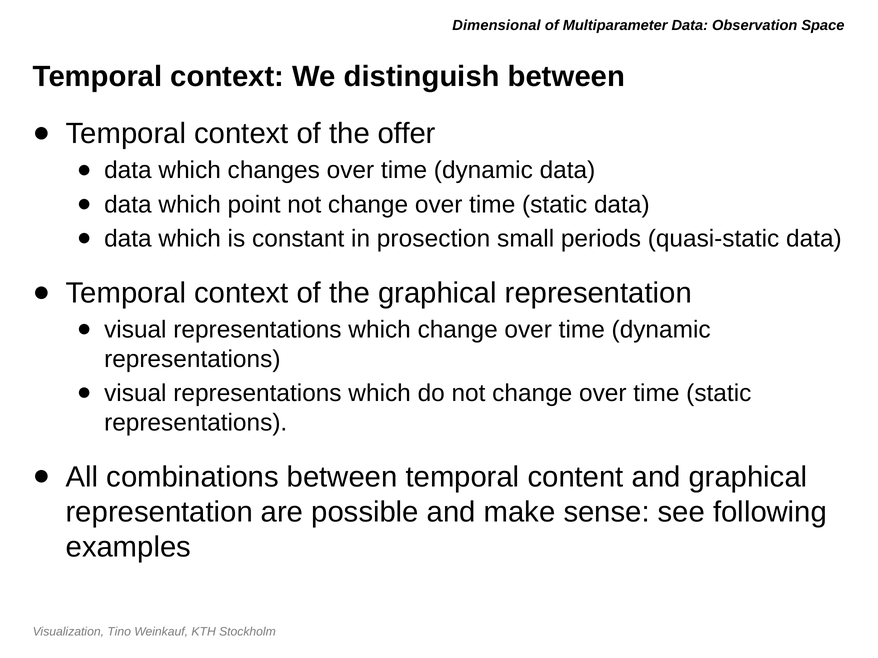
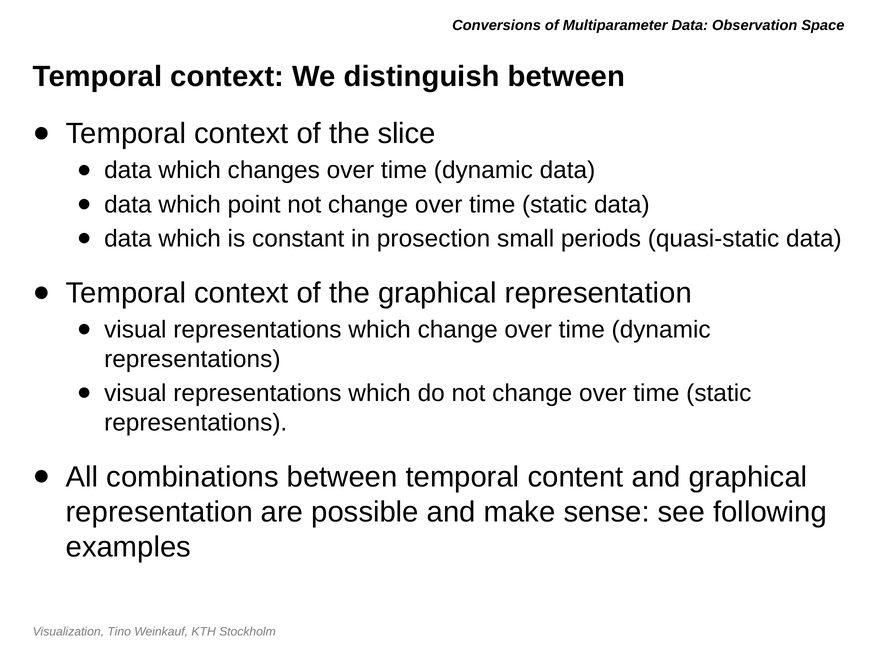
Dimensional: Dimensional -> Conversions
offer: offer -> slice
